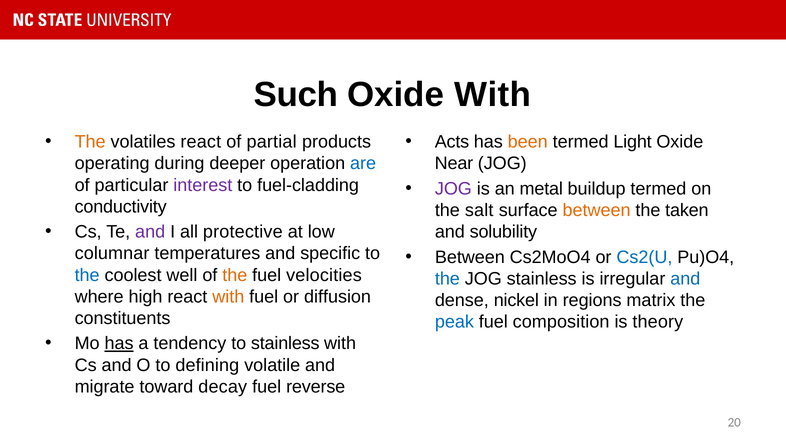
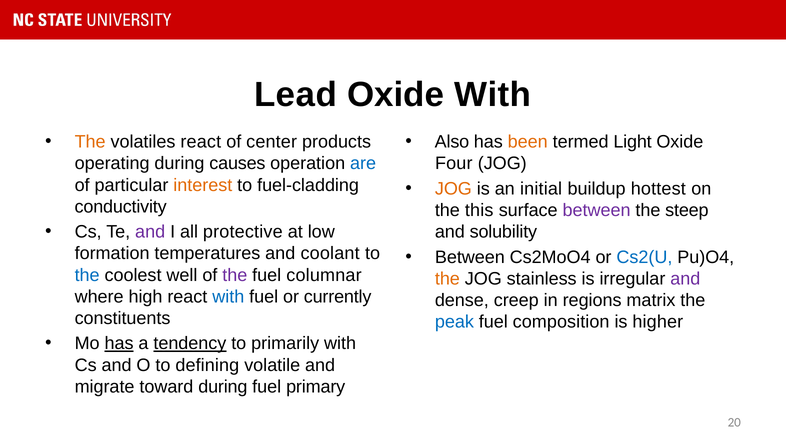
Such: Such -> Lead
partial: partial -> center
Acts: Acts -> Also
deeper: deeper -> causes
Near: Near -> Four
interest colour: purple -> orange
JOG at (453, 189) colour: purple -> orange
metal: metal -> initial
buildup termed: termed -> hottest
salt: salt -> this
between at (597, 210) colour: orange -> purple
taken: taken -> steep
columnar: columnar -> formation
specific: specific -> coolant
the at (235, 275) colour: orange -> purple
velocities: velocities -> columnar
the at (447, 279) colour: blue -> orange
and at (685, 279) colour: blue -> purple
with at (228, 297) colour: orange -> blue
diffusion: diffusion -> currently
nickel: nickel -> creep
theory: theory -> higher
tendency underline: none -> present
to stainless: stainless -> primarily
toward decay: decay -> during
reverse: reverse -> primary
